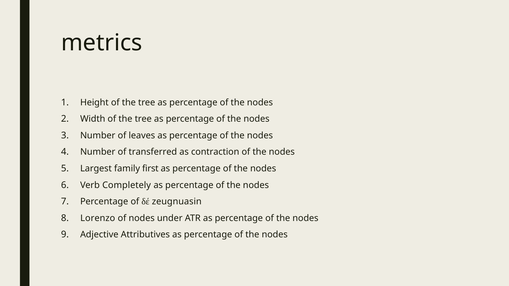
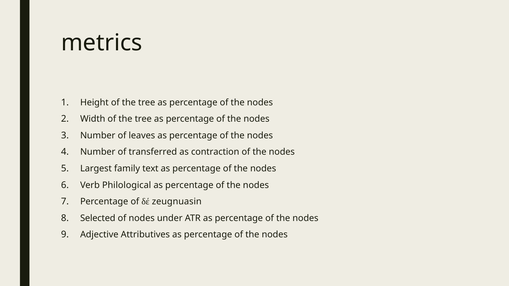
first: first -> text
Completely: Completely -> Philological
Lorenzo: Lorenzo -> Selected
